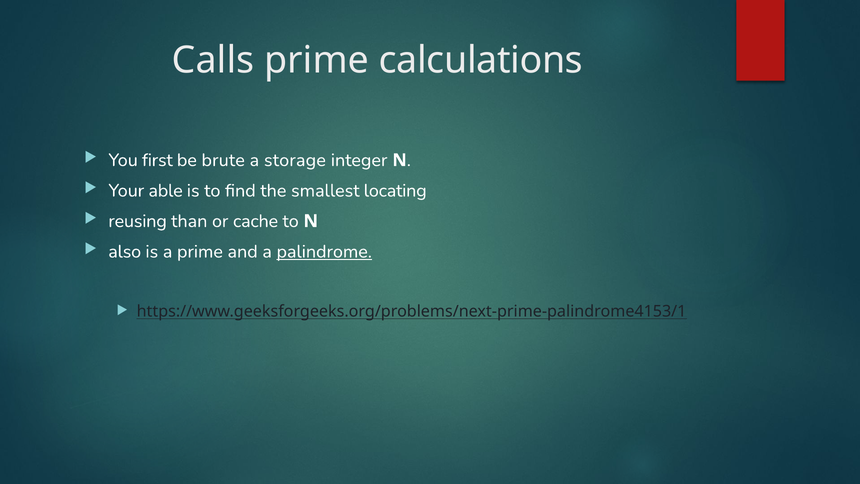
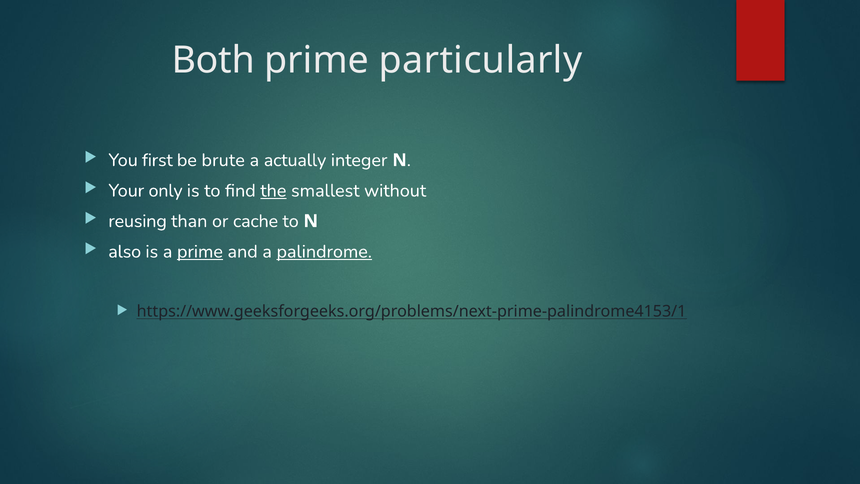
Calls: Calls -> Both
calculations: calculations -> particularly
storage: storage -> actually
able: able -> only
the underline: none -> present
locating: locating -> without
prime at (200, 251) underline: none -> present
